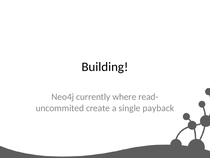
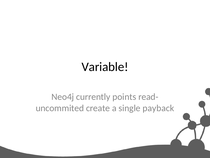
Building: Building -> Variable
where: where -> points
